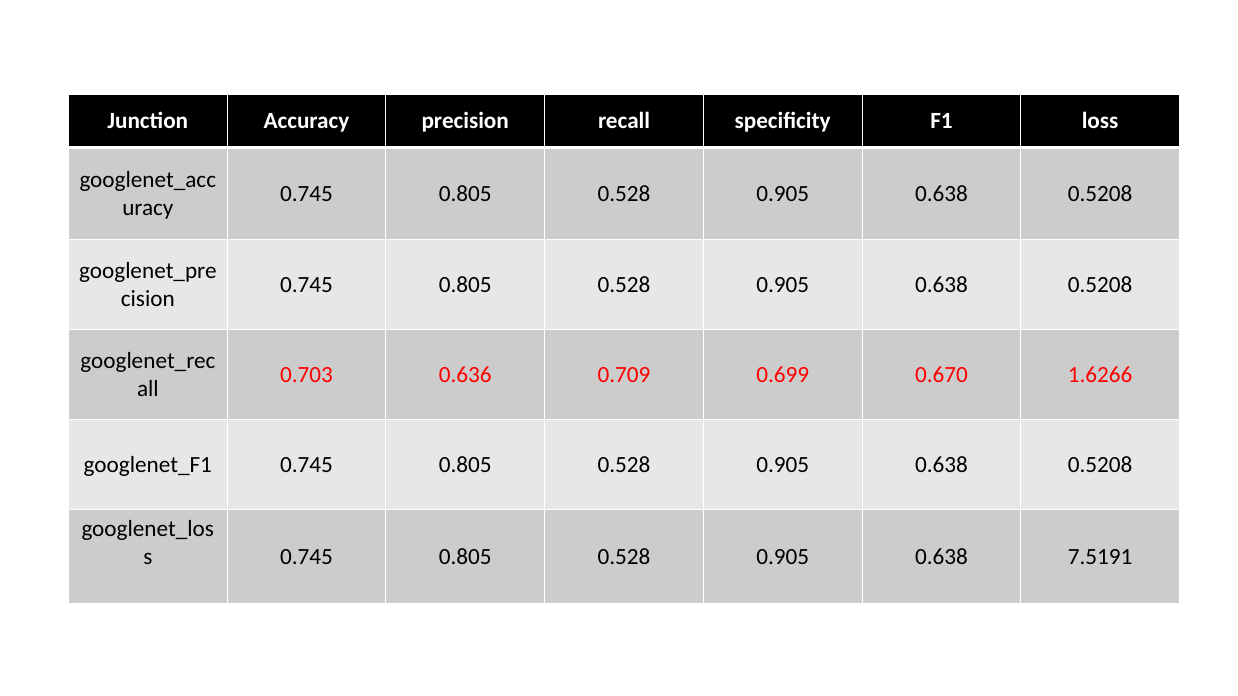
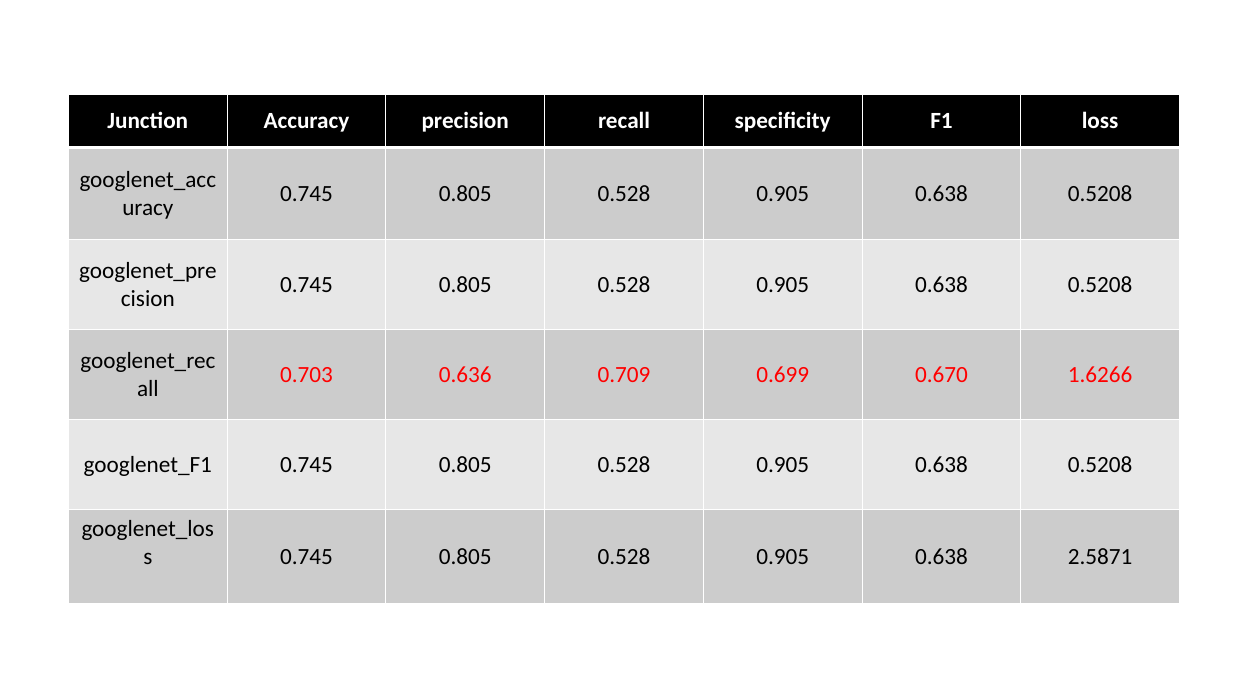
7.5191: 7.5191 -> 2.5871
